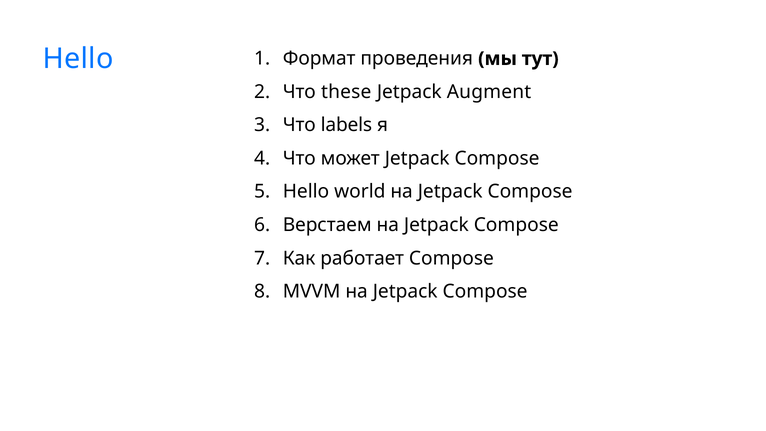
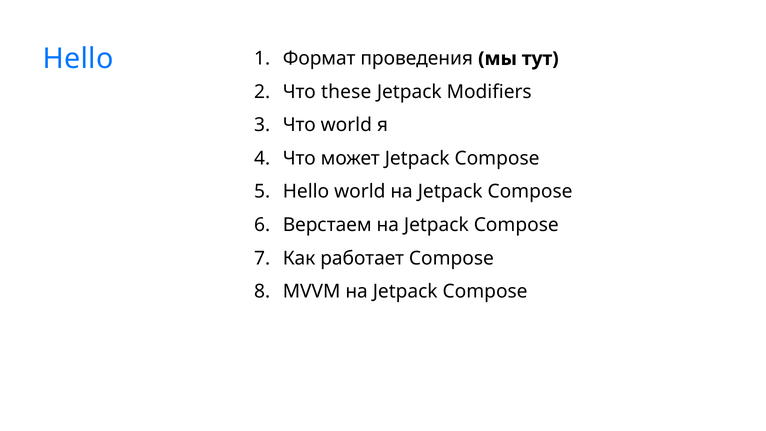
Augment: Augment -> Modifiers
Что labels: labels -> world
